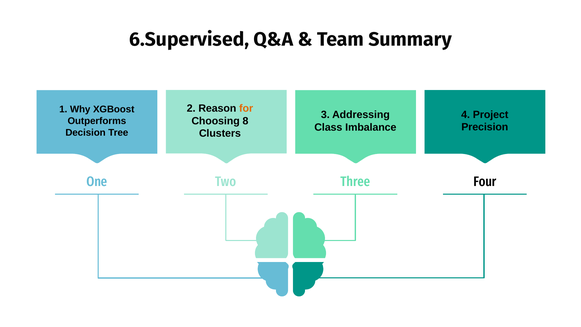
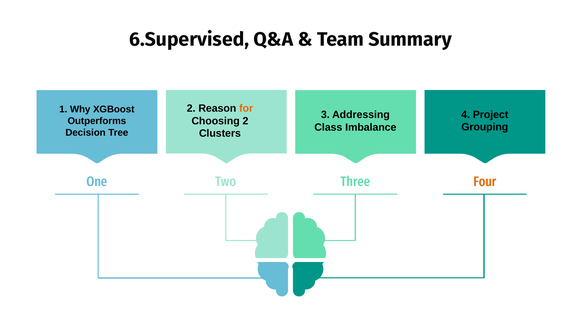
Choosing 8: 8 -> 2
Precision: Precision -> Grouping
Four colour: black -> orange
